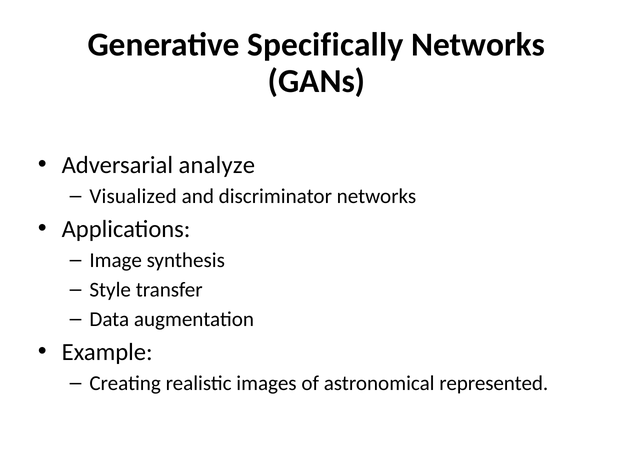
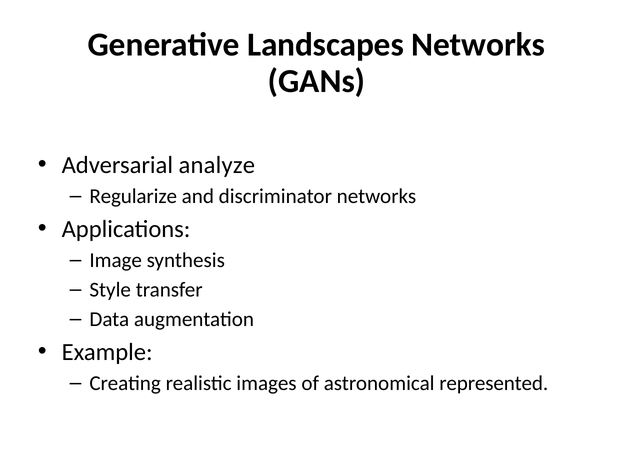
Specifically: Specifically -> Landscapes
Visualized: Visualized -> Regularize
